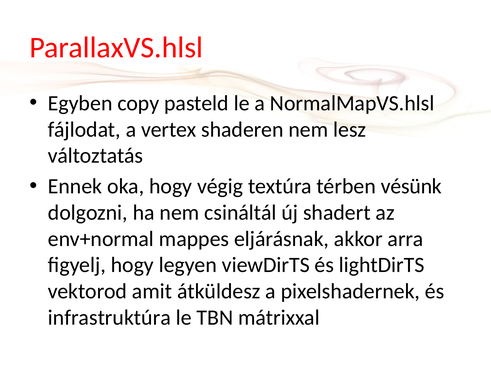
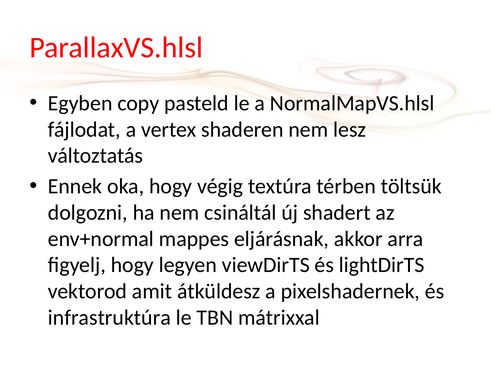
vésünk: vésünk -> töltsük
